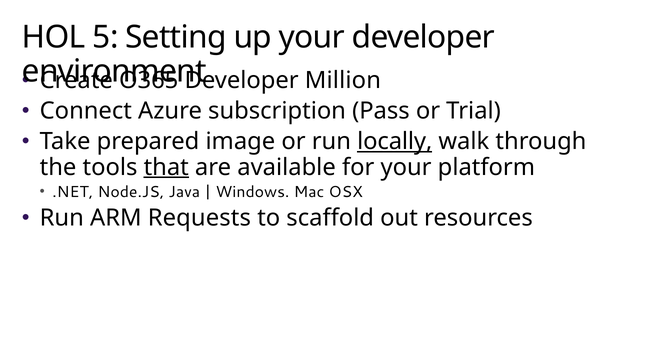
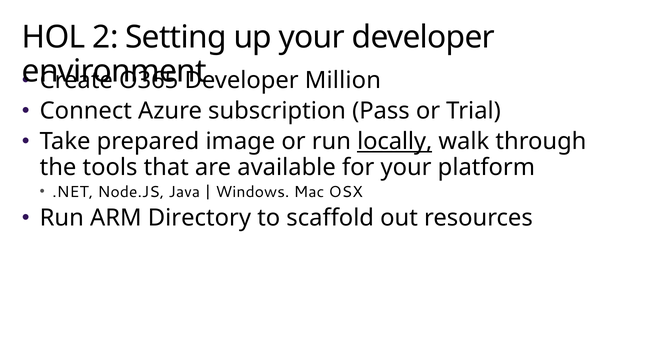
5: 5 -> 2
that underline: present -> none
Requests: Requests -> Directory
